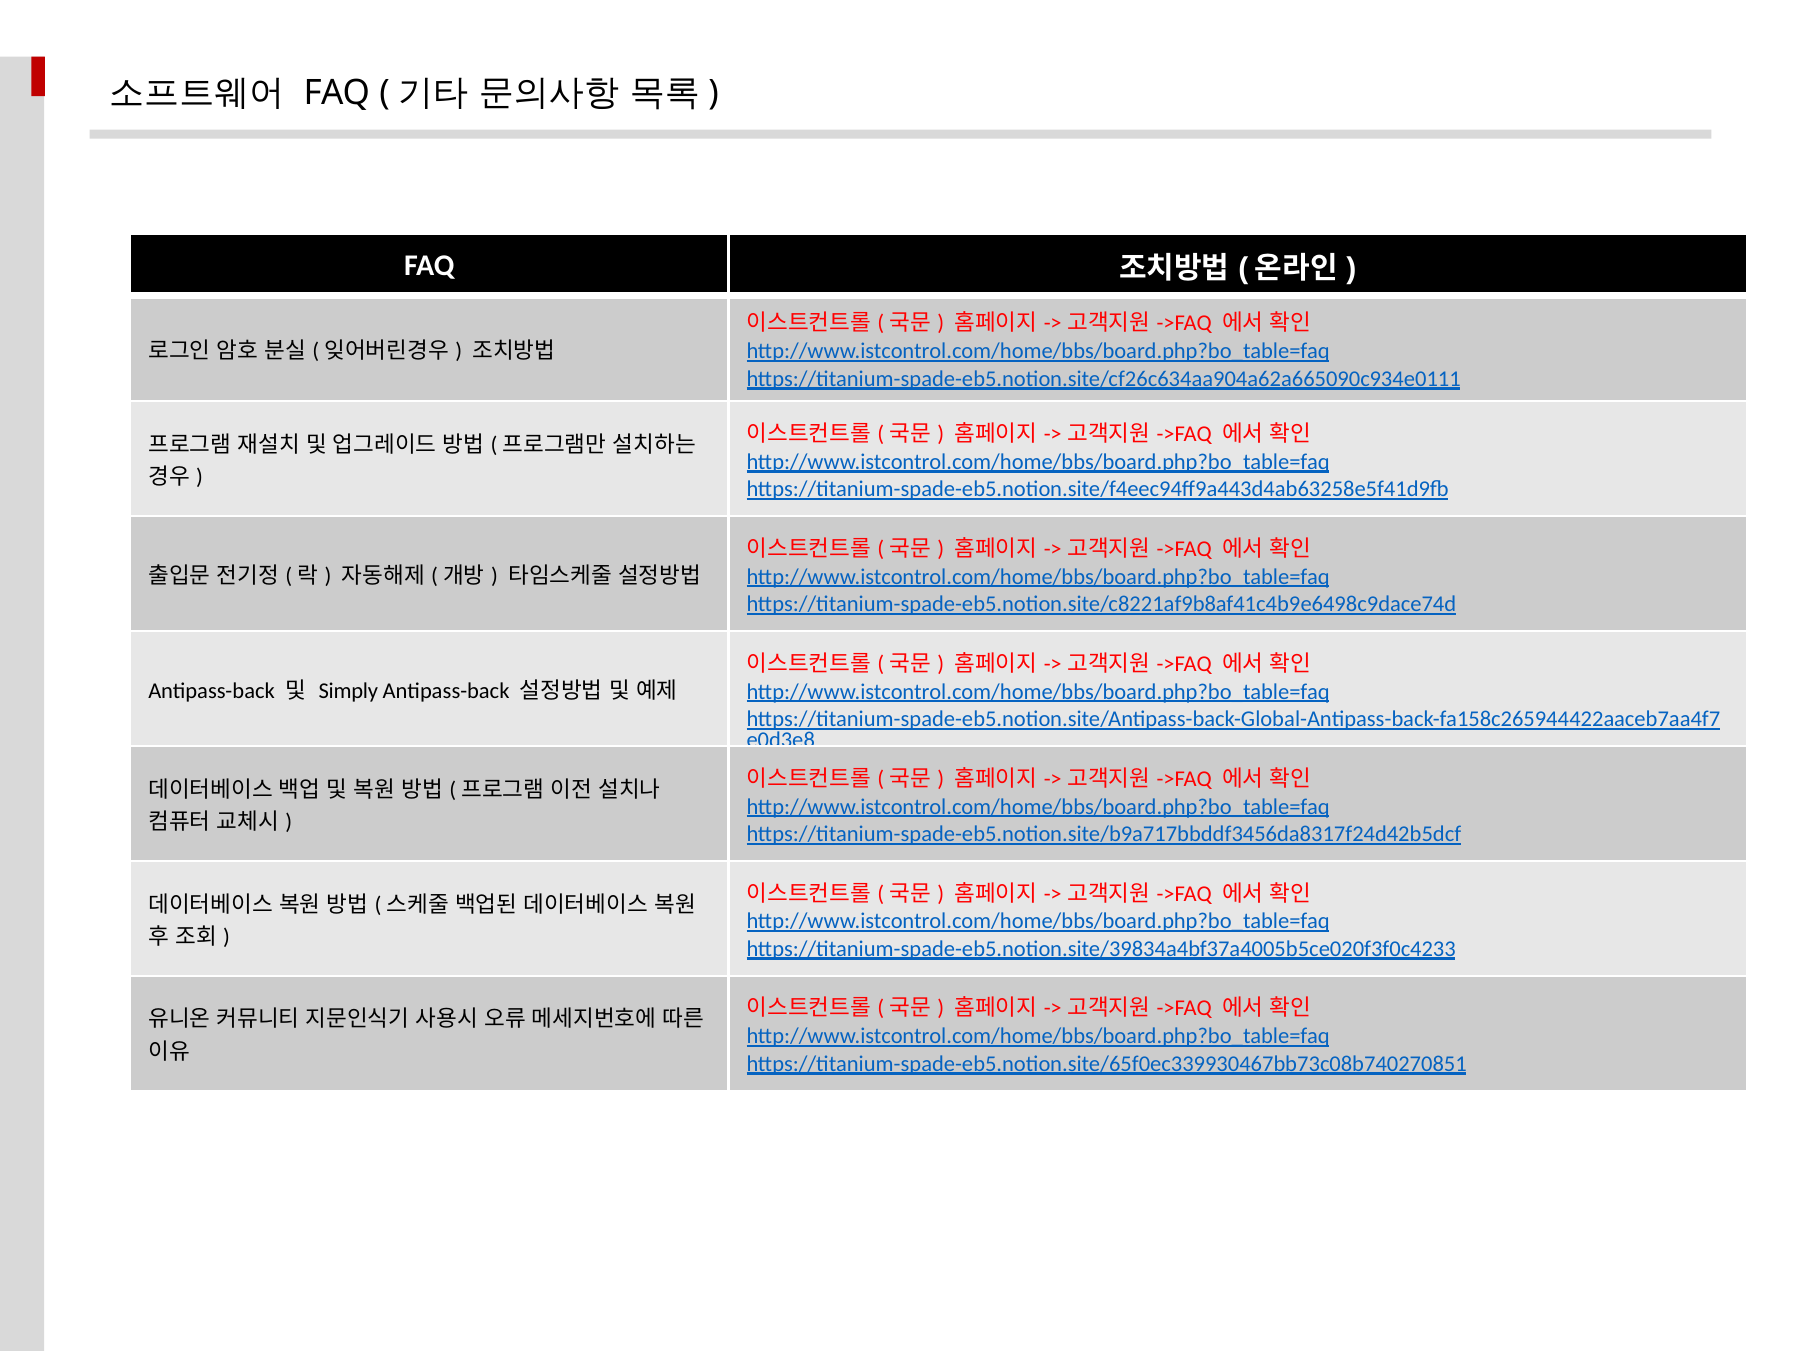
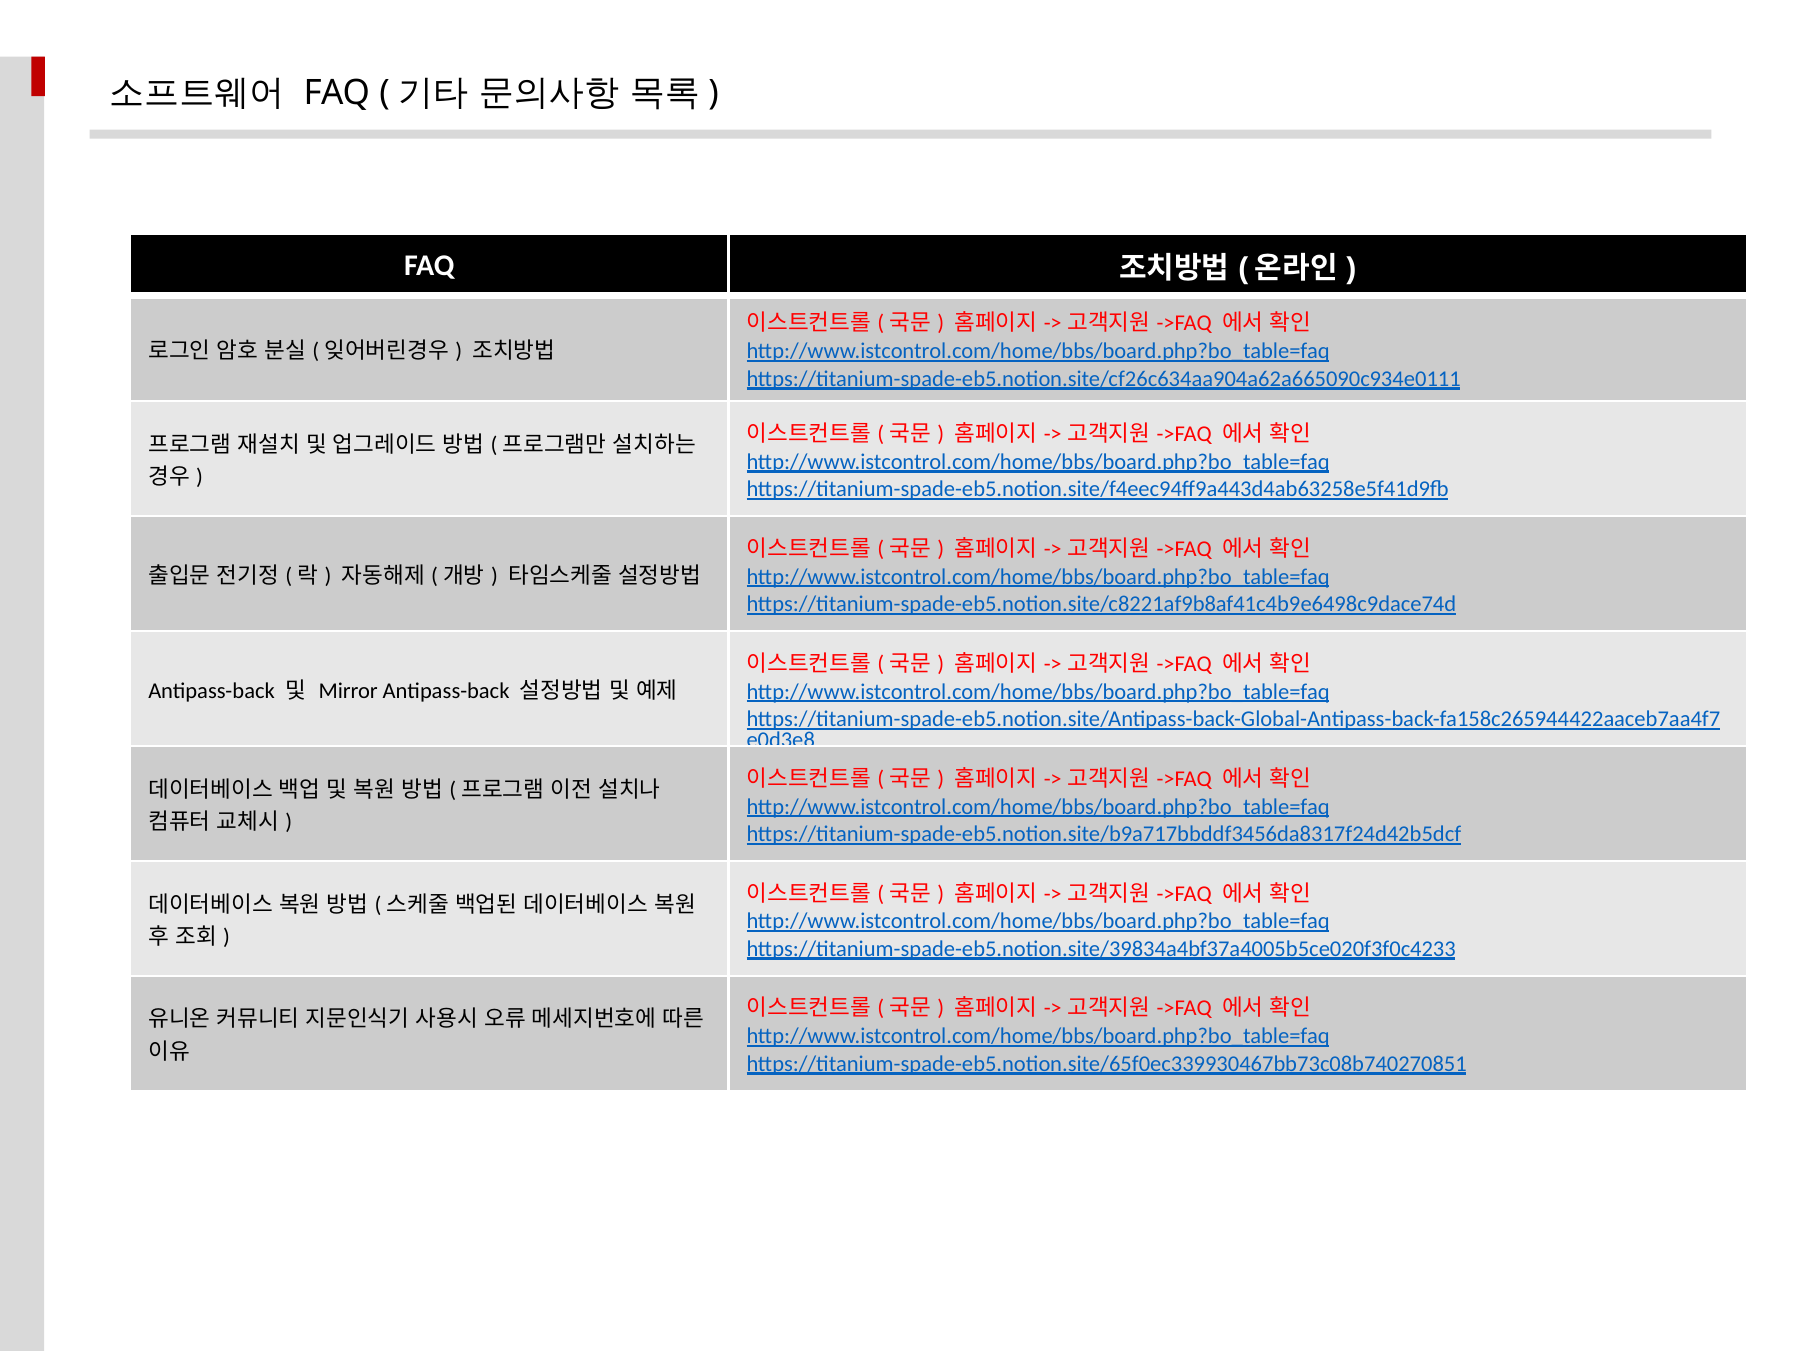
Simply: Simply -> Mirror
